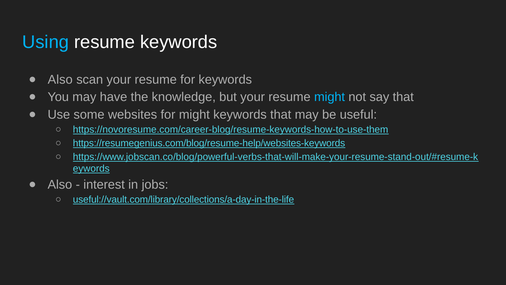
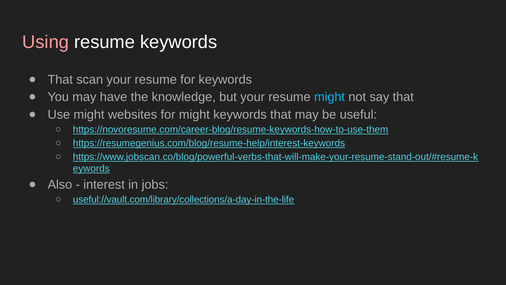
Using colour: light blue -> pink
Also at (60, 80): Also -> That
Use some: some -> might
https://resumegenius.com/blog/resume-help/websites-keywords: https://resumegenius.com/blog/resume-help/websites-keywords -> https://resumegenius.com/blog/resume-help/interest-keywords
